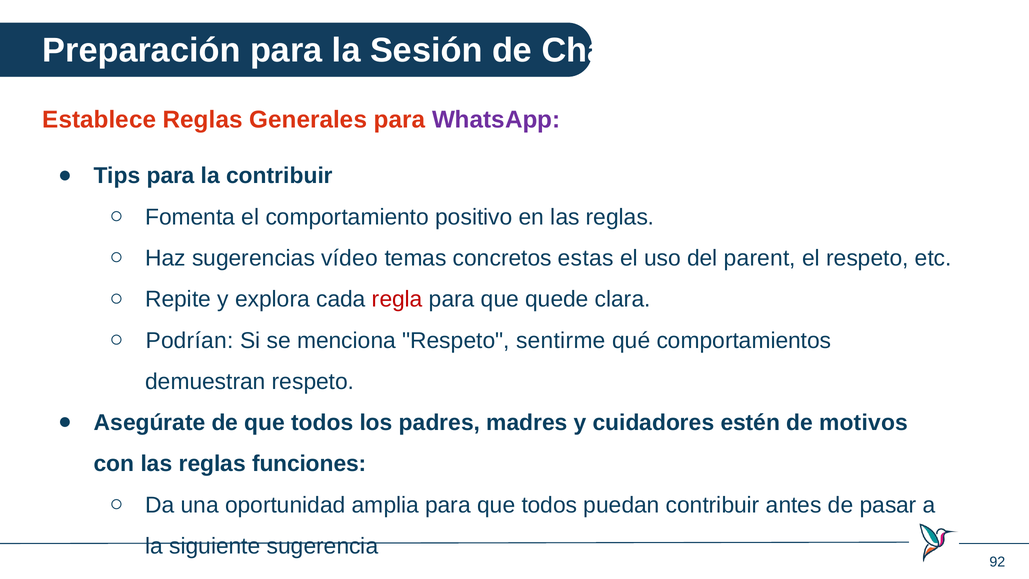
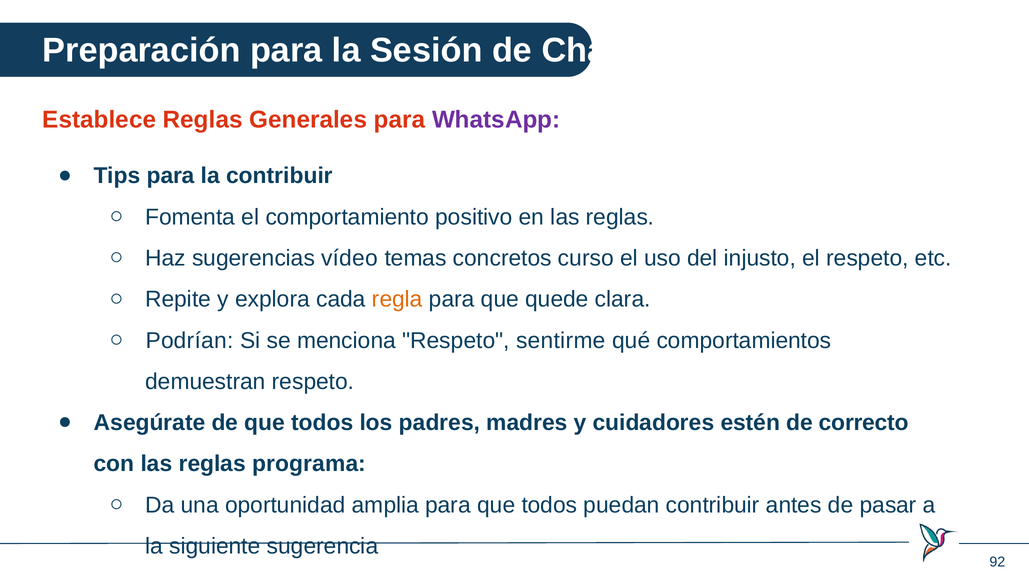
estas: estas -> curso
parent: parent -> injusto
regla colour: red -> orange
motivos: motivos -> correcto
funciones: funciones -> programa
